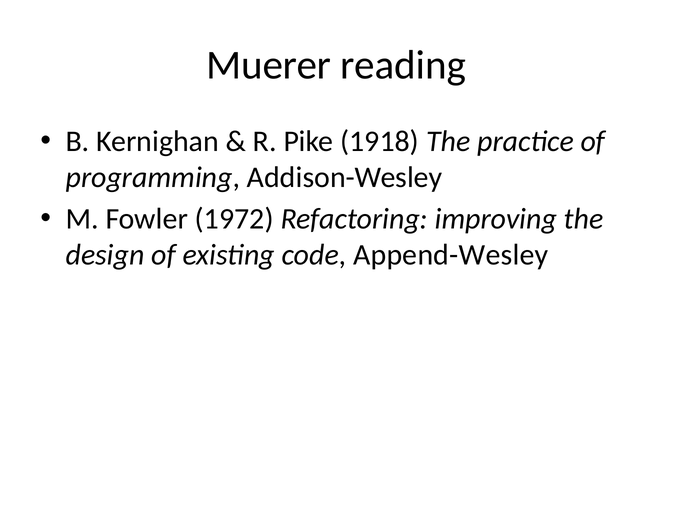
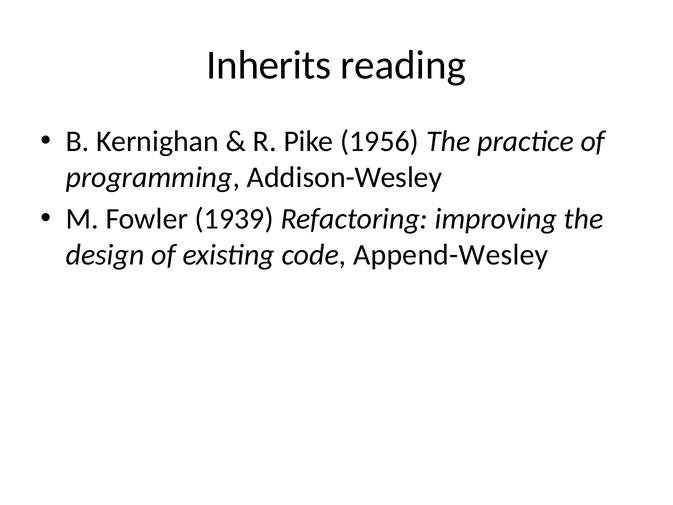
Muerer: Muerer -> Inherits
1918: 1918 -> 1956
1972: 1972 -> 1939
